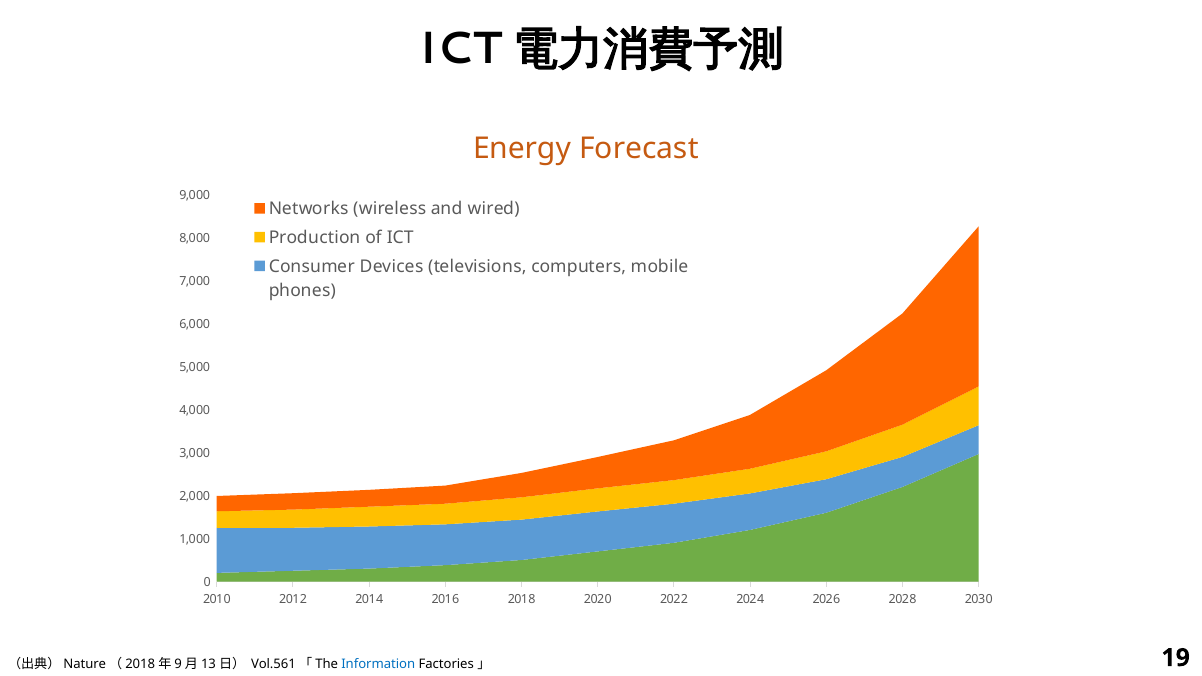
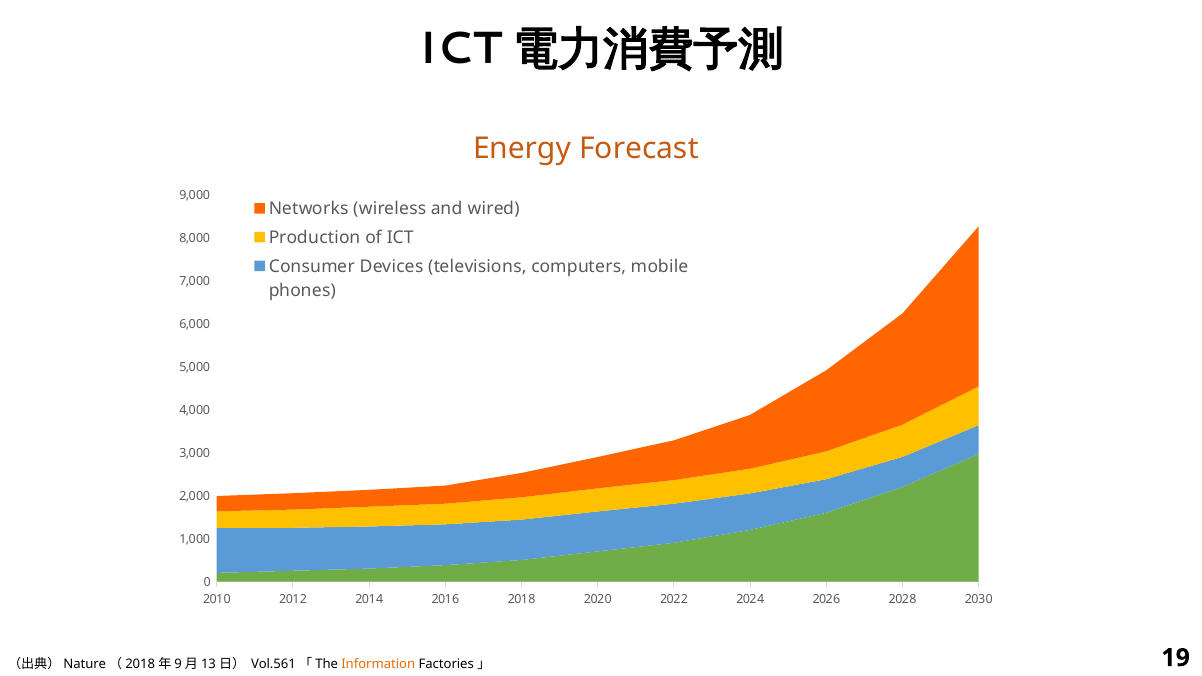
Information colour: blue -> orange
